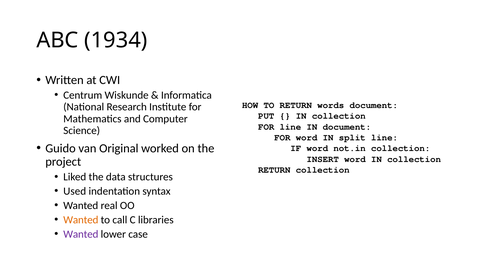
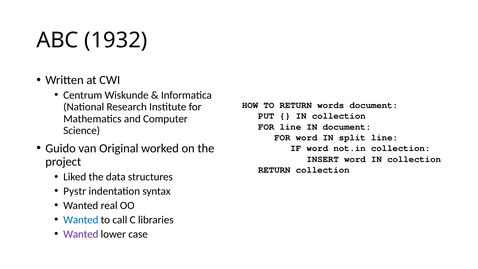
1934: 1934 -> 1932
Used: Used -> Pystr
Wanted at (81, 220) colour: orange -> blue
